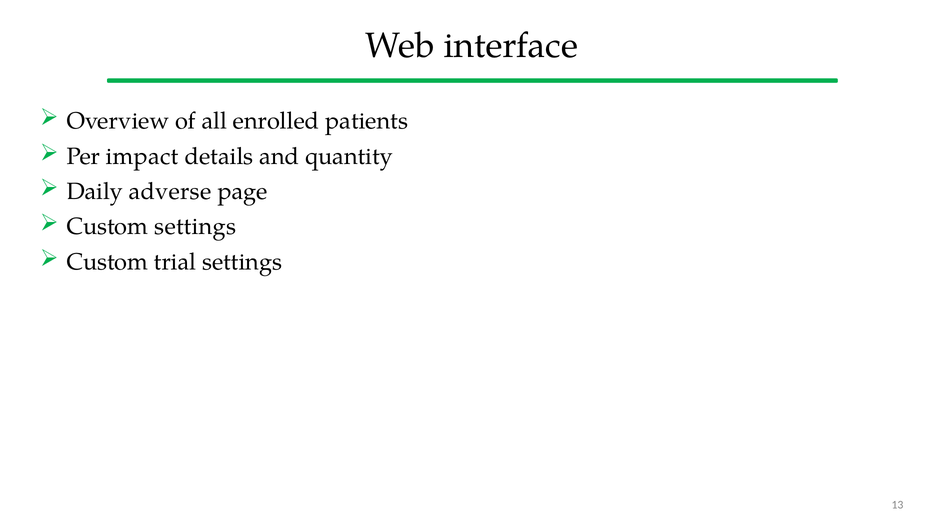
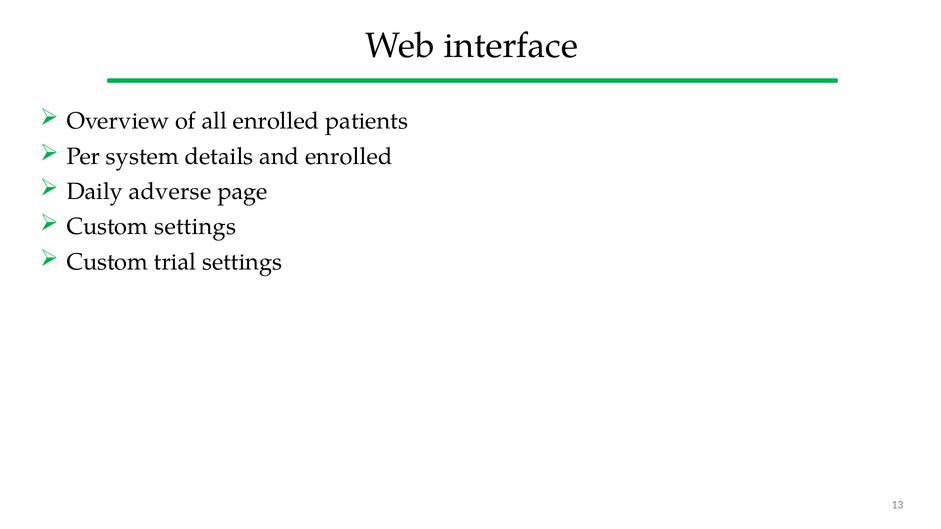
impact: impact -> system
and quantity: quantity -> enrolled
